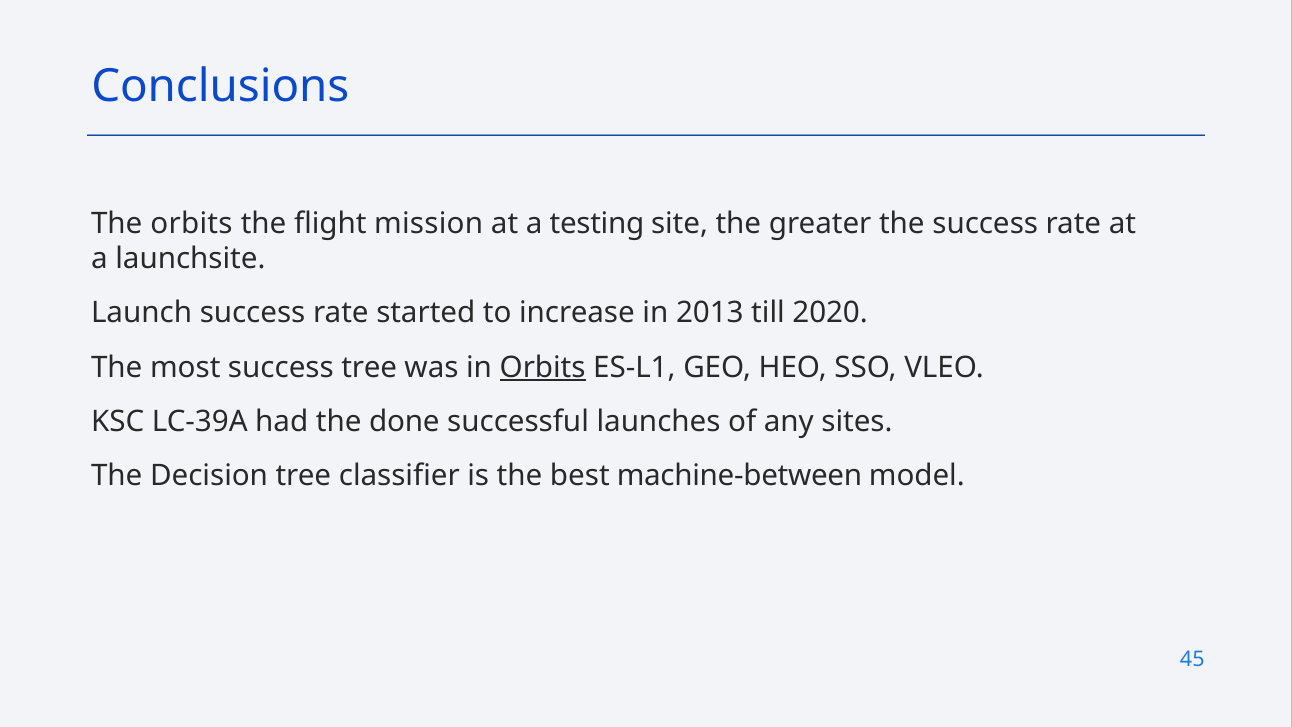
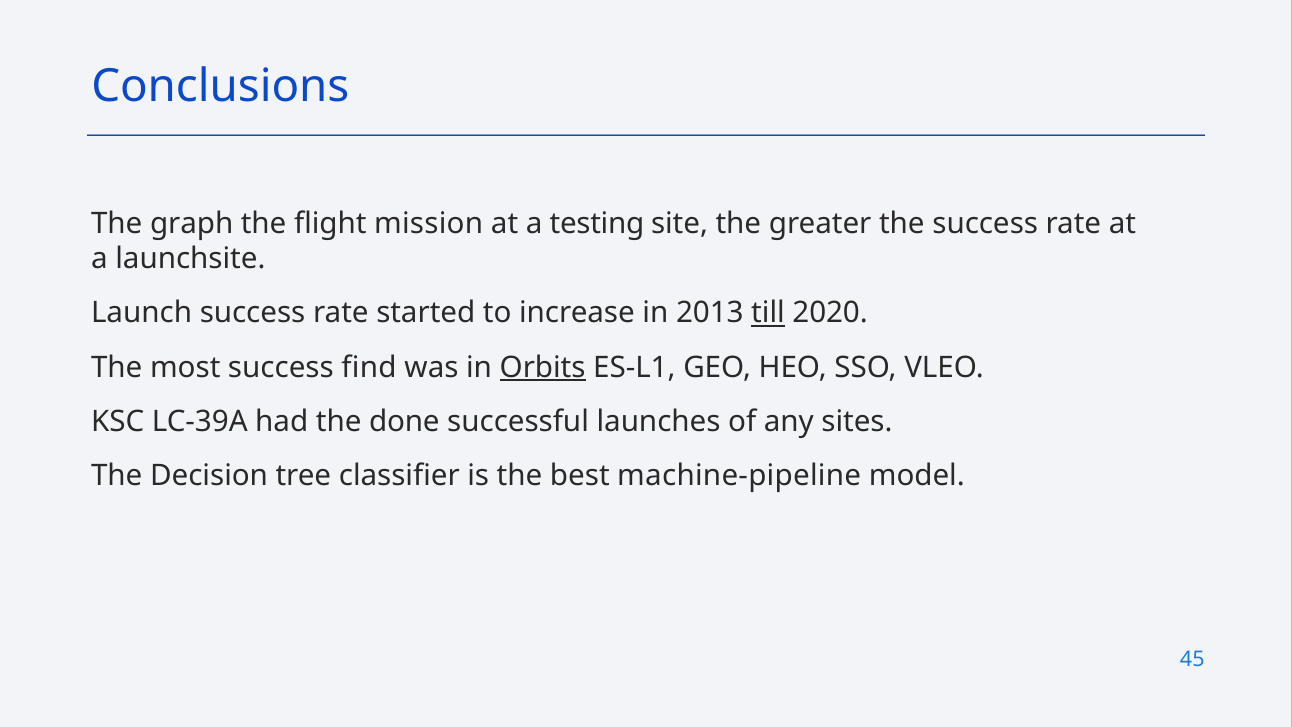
The orbits: orbits -> graph
till underline: none -> present
success tree: tree -> find
machine-between: machine-between -> machine-pipeline
